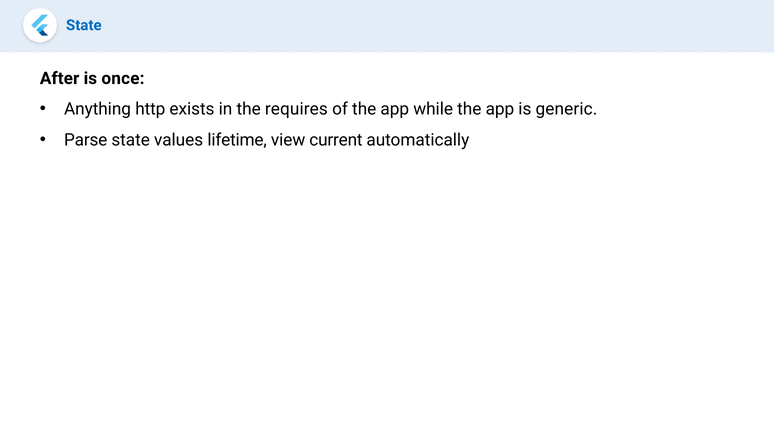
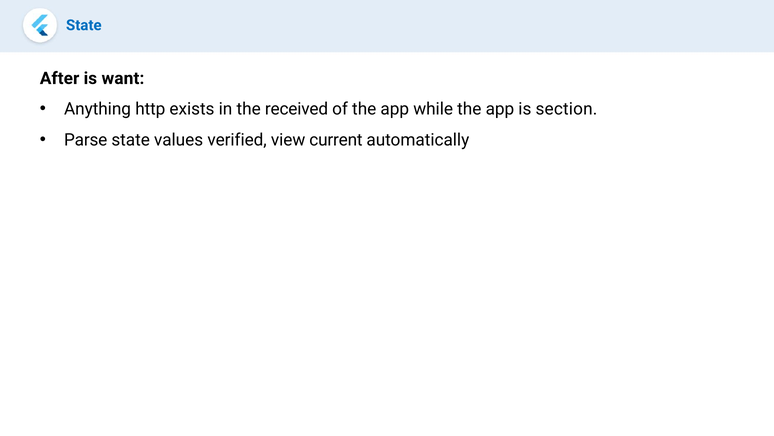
once: once -> want
requires: requires -> received
generic: generic -> section
lifetime: lifetime -> verified
